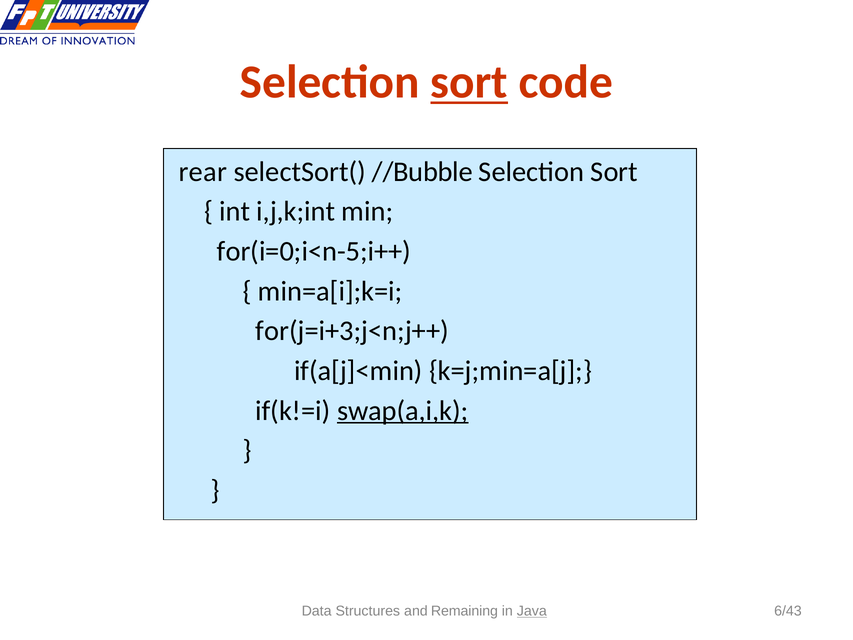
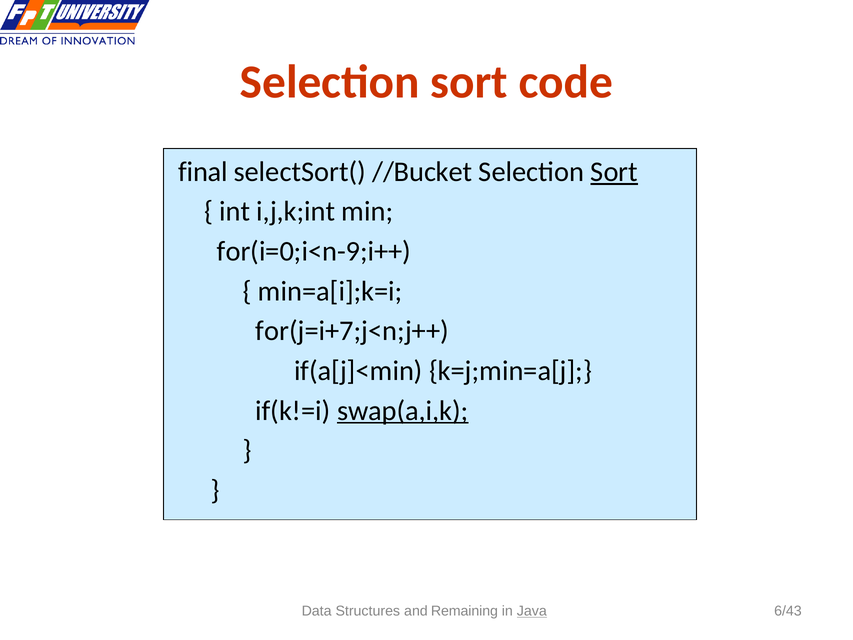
sort at (469, 82) underline: present -> none
rear: rear -> final
//Bubble: //Bubble -> //Bucket
Sort at (614, 172) underline: none -> present
for(i=0;i<n-5;i++: for(i=0;i<n-5;i++ -> for(i=0;i<n-9;i++
for(j=i+3;j<n;j++: for(j=i+3;j<n;j++ -> for(j=i+7;j<n;j++
